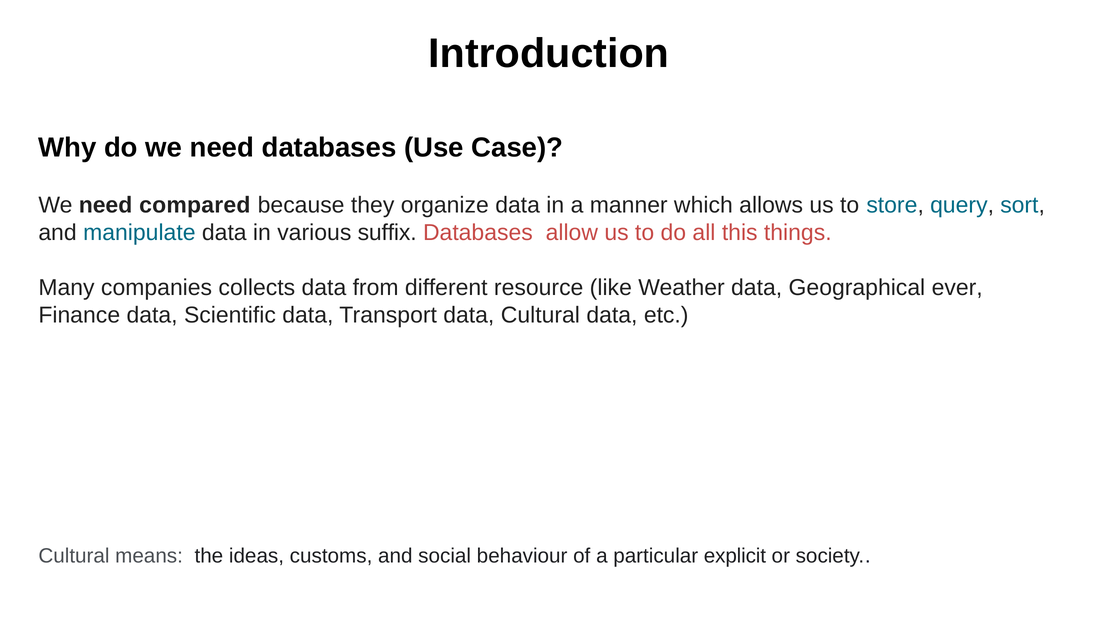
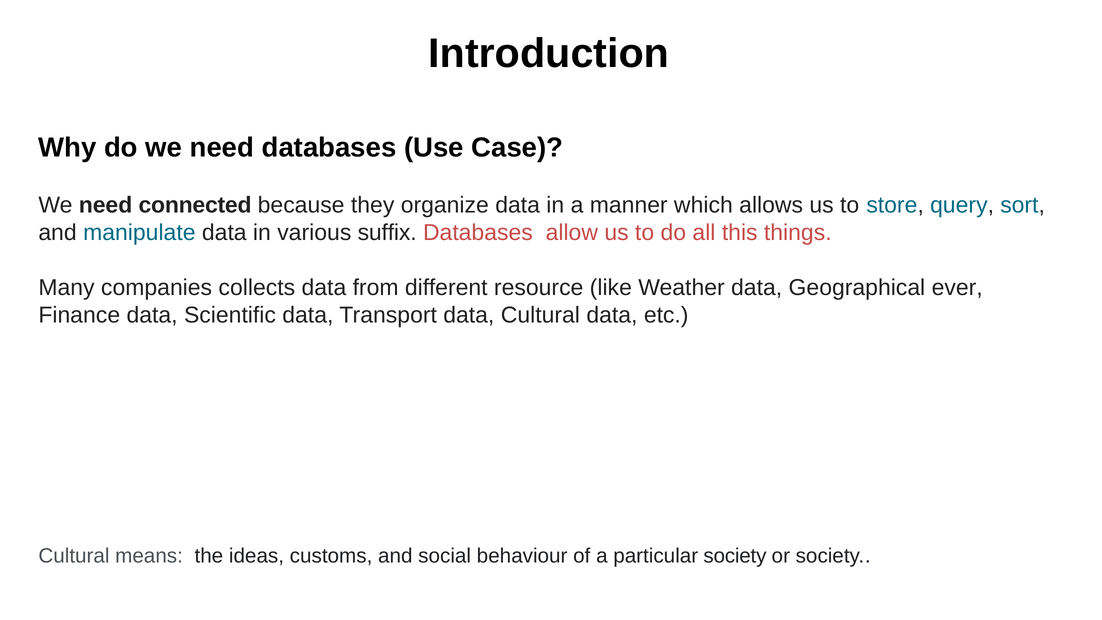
compared: compared -> connected
particular explicit: explicit -> society
